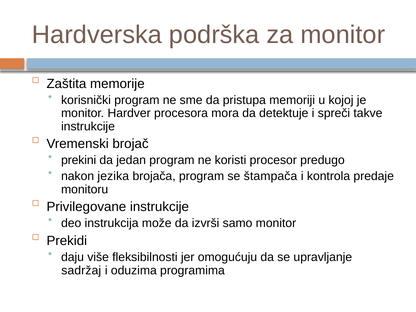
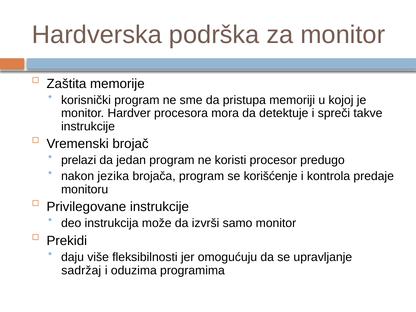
prekini: prekini -> prelazi
štampača: štampača -> korišćenje
